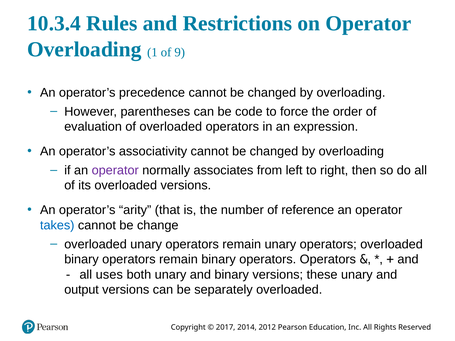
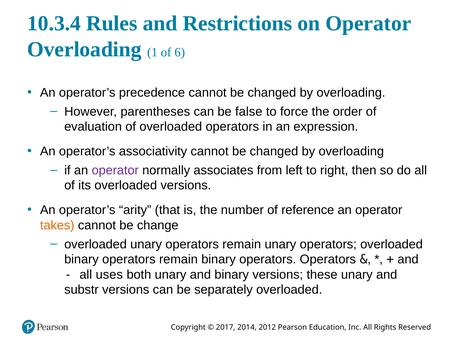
9: 9 -> 6
code: code -> false
takes colour: blue -> orange
output: output -> substr
